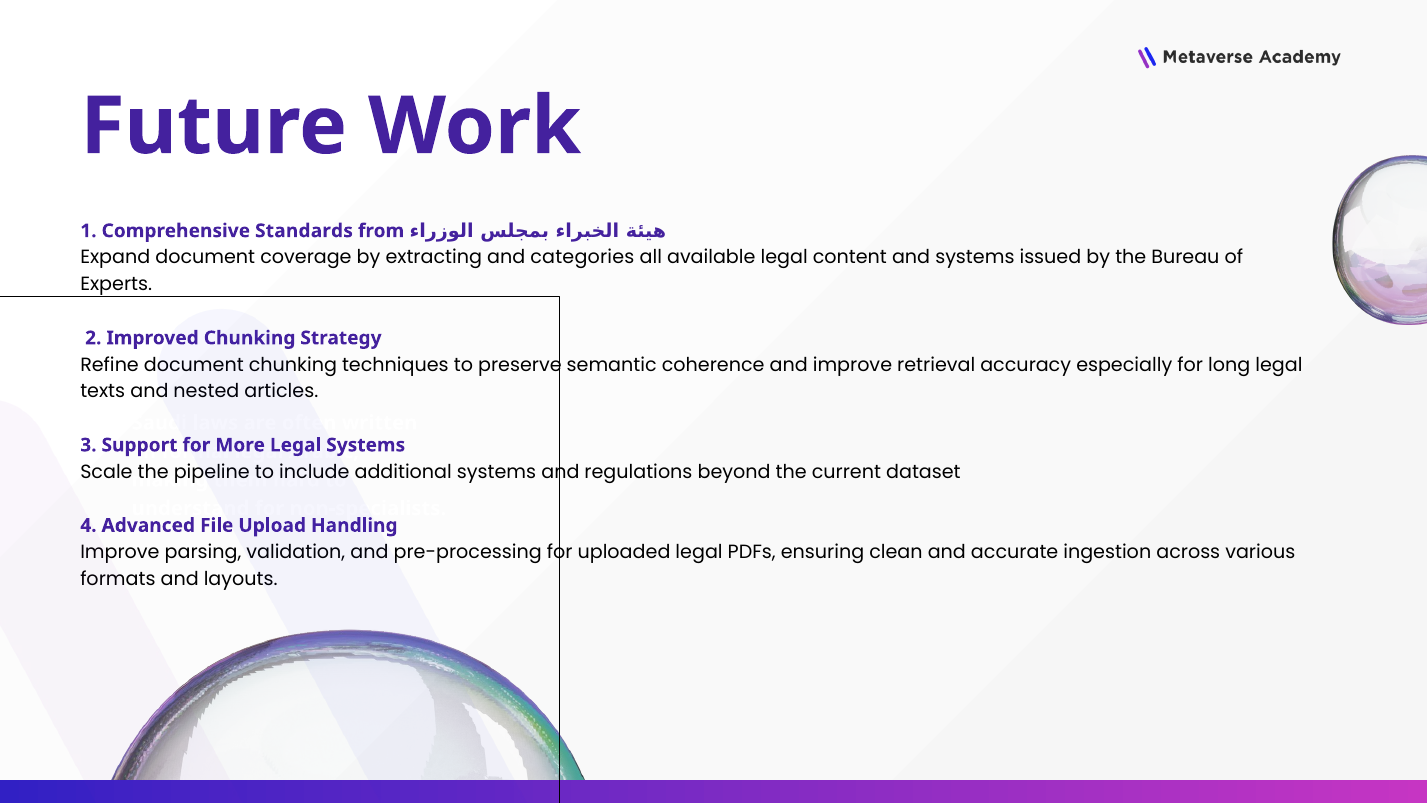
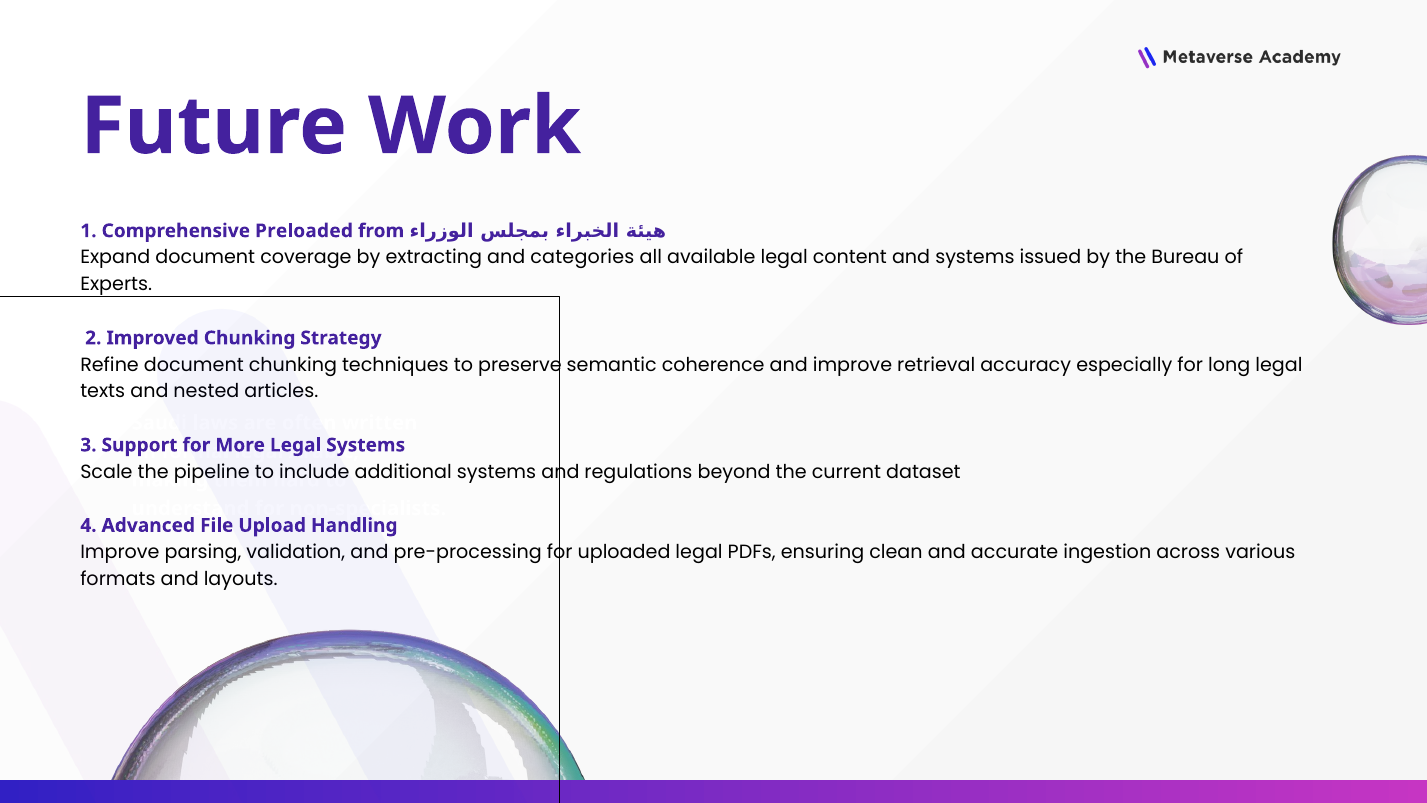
Standards: Standards -> Preloaded
